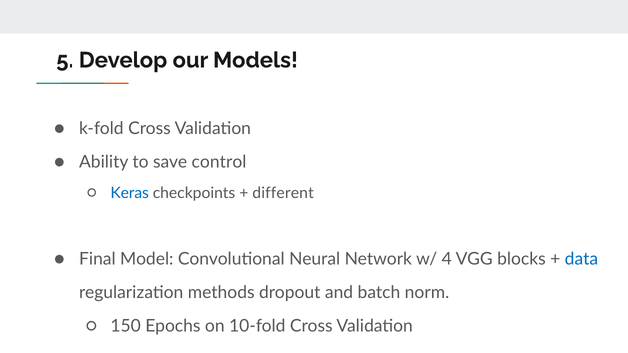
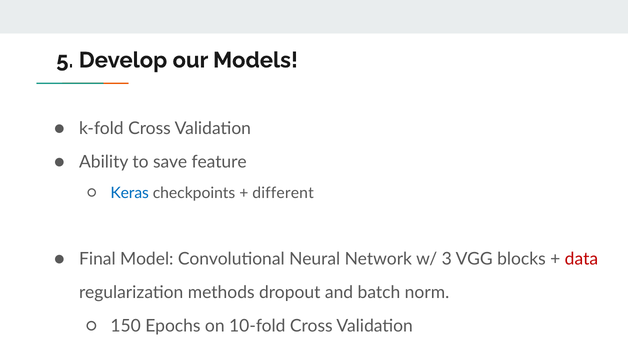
control: control -> feature
4: 4 -> 3
data colour: blue -> red
